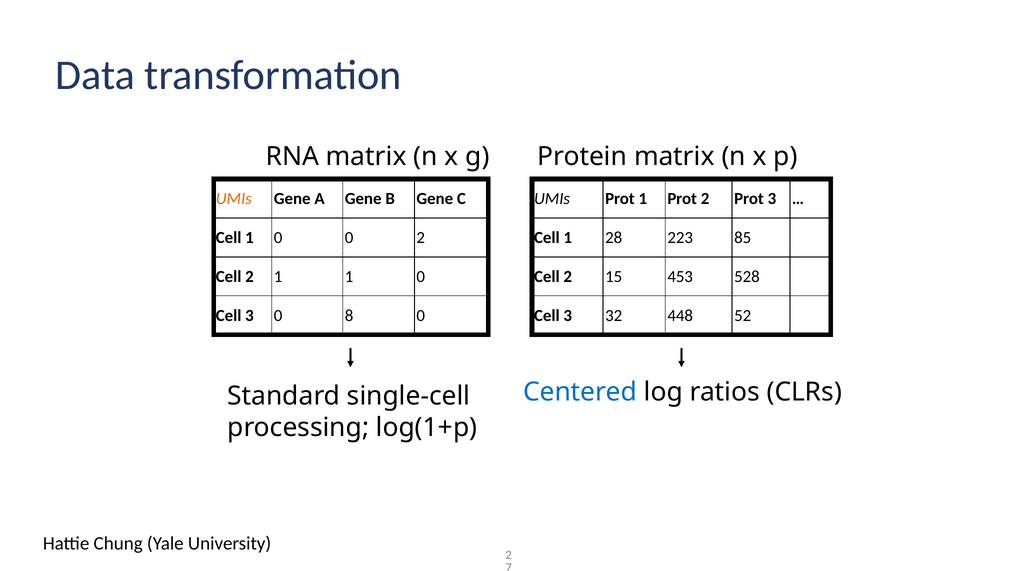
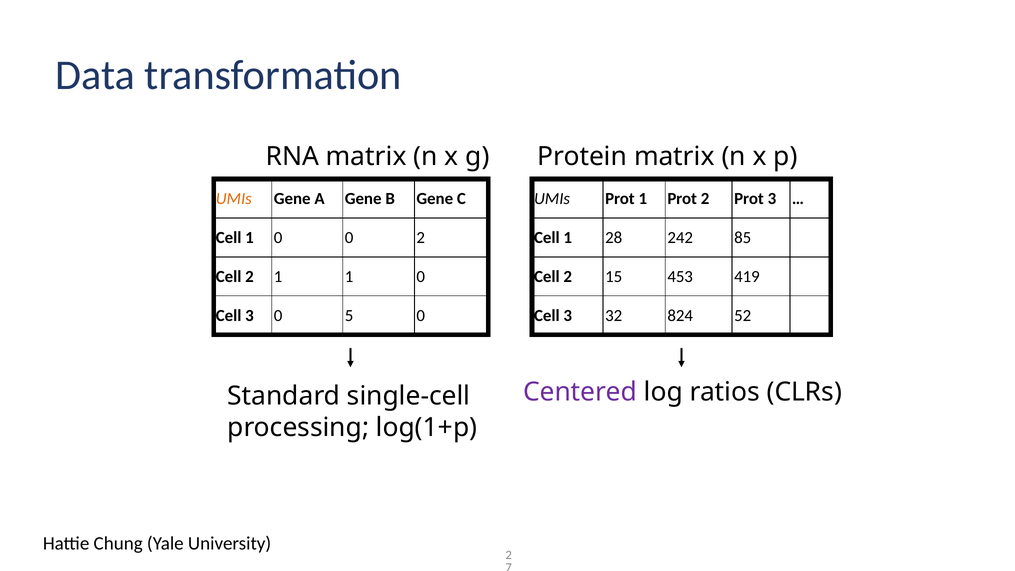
223: 223 -> 242
528: 528 -> 419
8: 8 -> 5
448: 448 -> 824
Centered colour: blue -> purple
